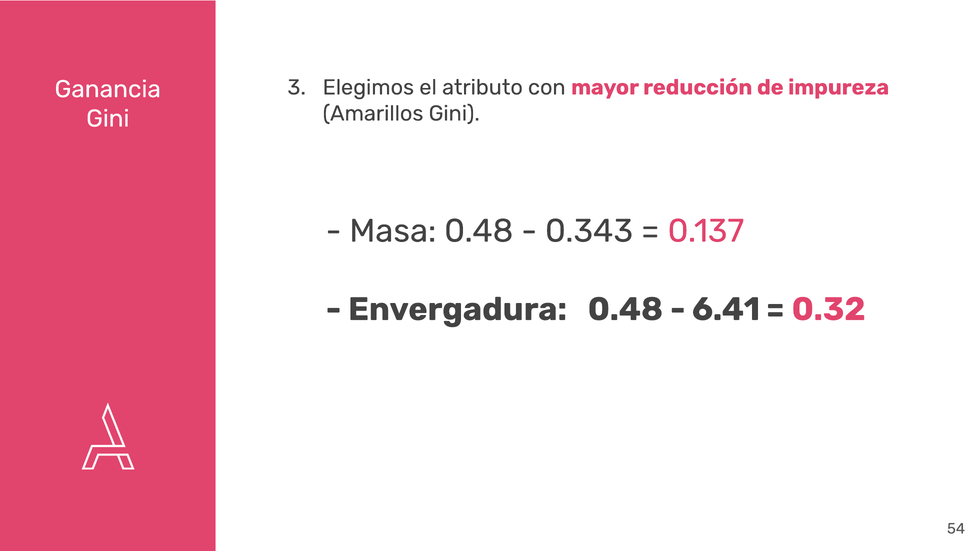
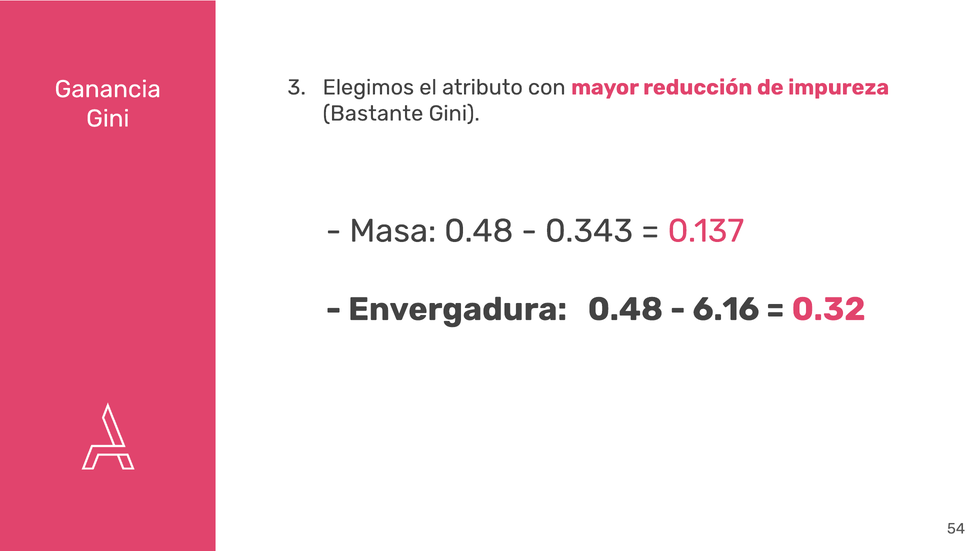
Amarillos: Amarillos -> Bastante
6.41: 6.41 -> 6.16
